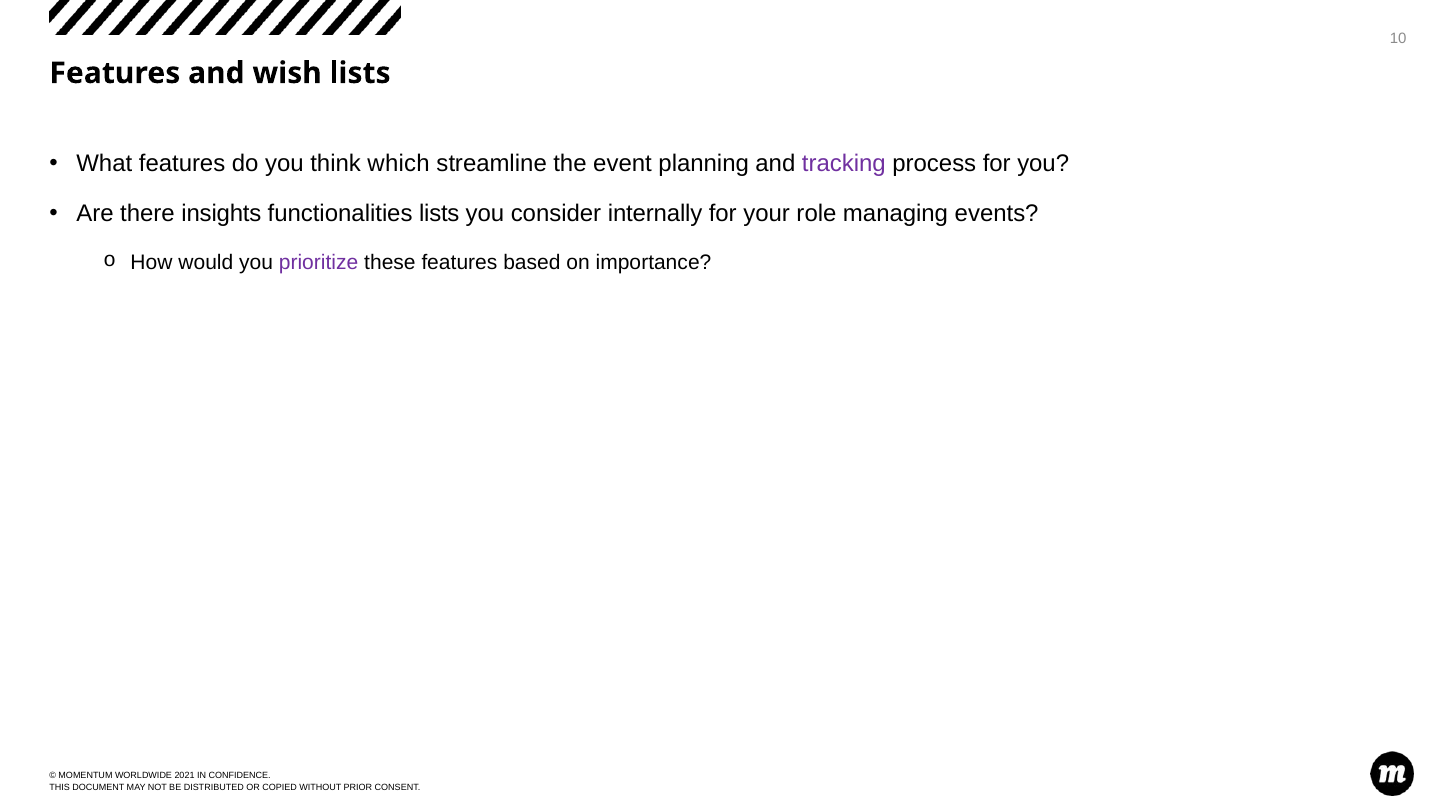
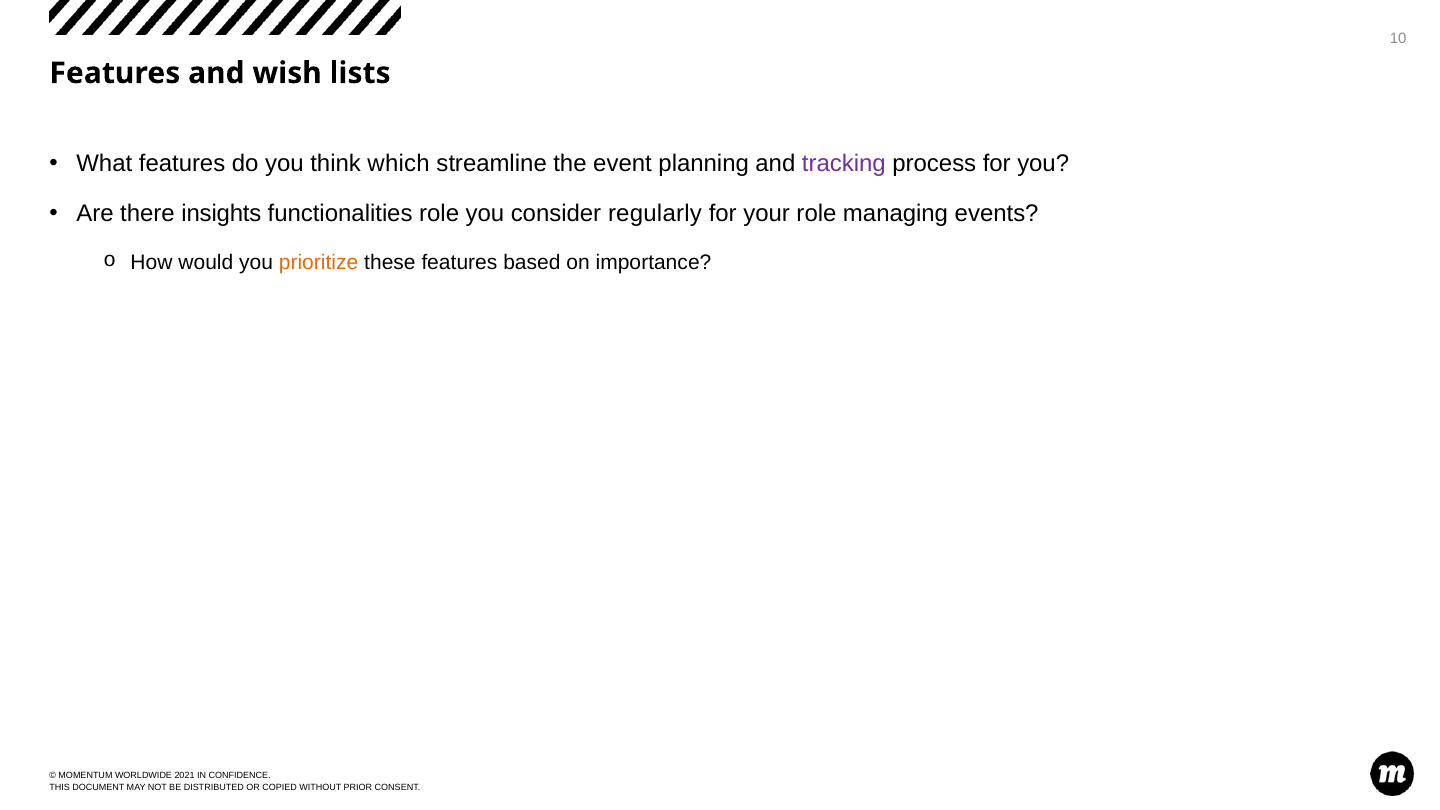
functionalities lists: lists -> role
internally: internally -> regularly
prioritize colour: purple -> orange
